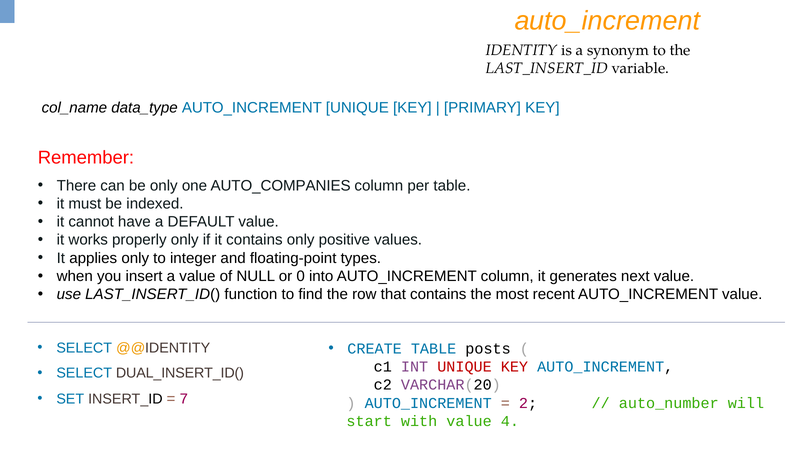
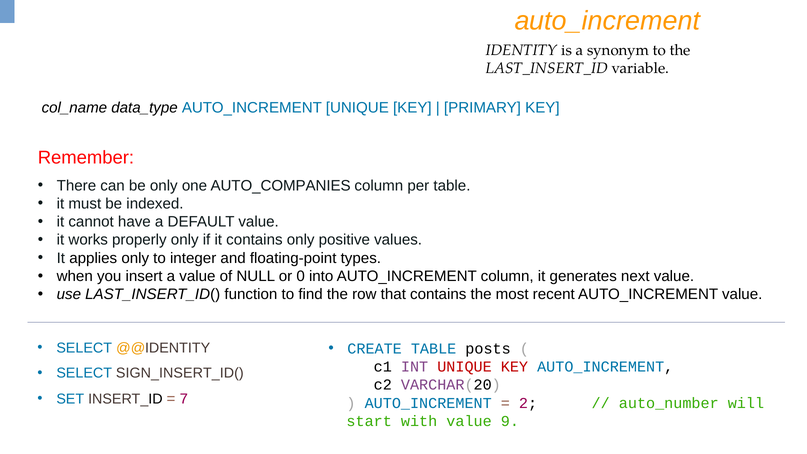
DUAL_INSERT_ID(: DUAL_INSERT_ID( -> SIGN_INSERT_ID(
4: 4 -> 9
